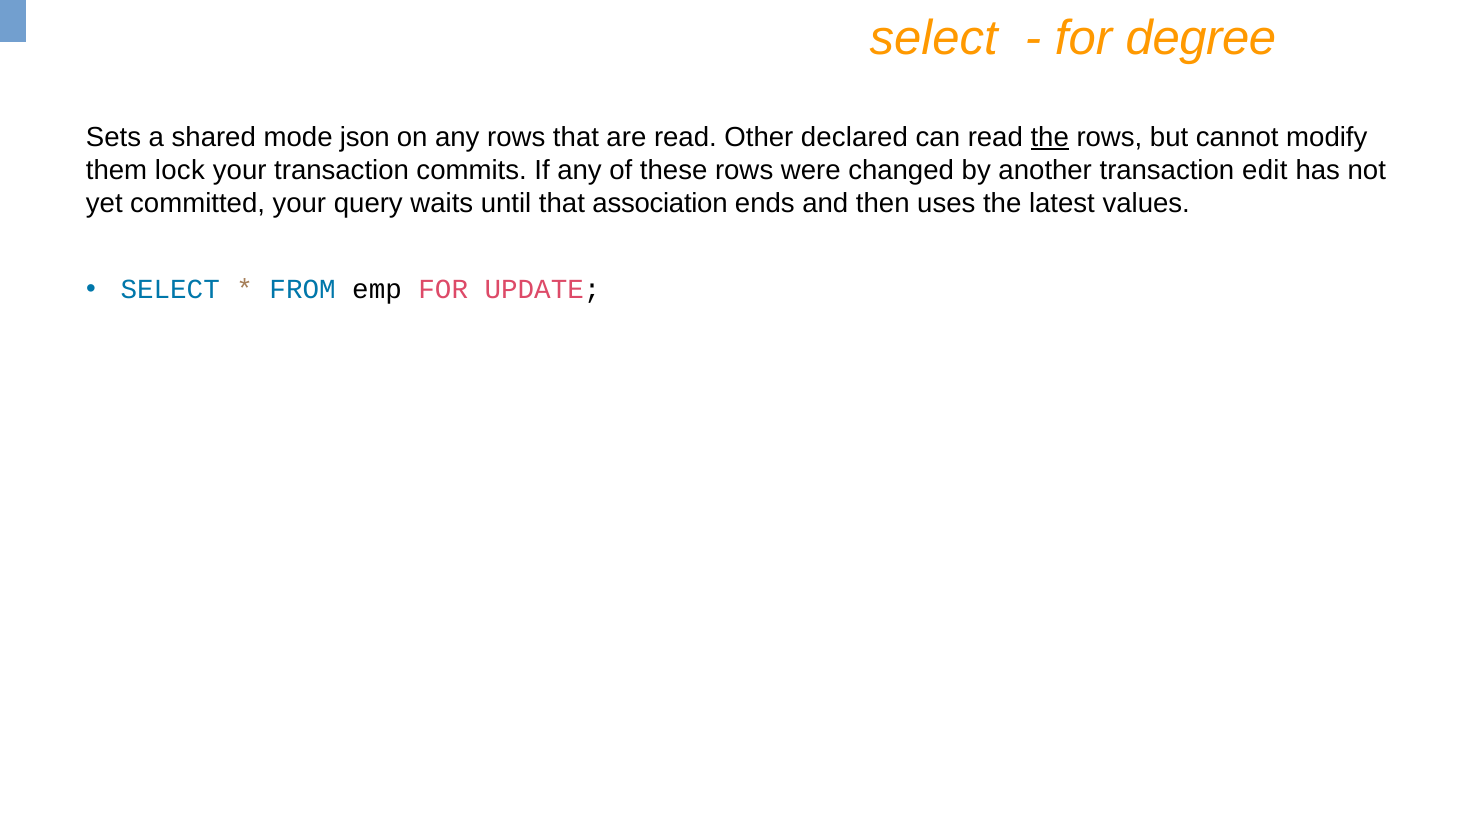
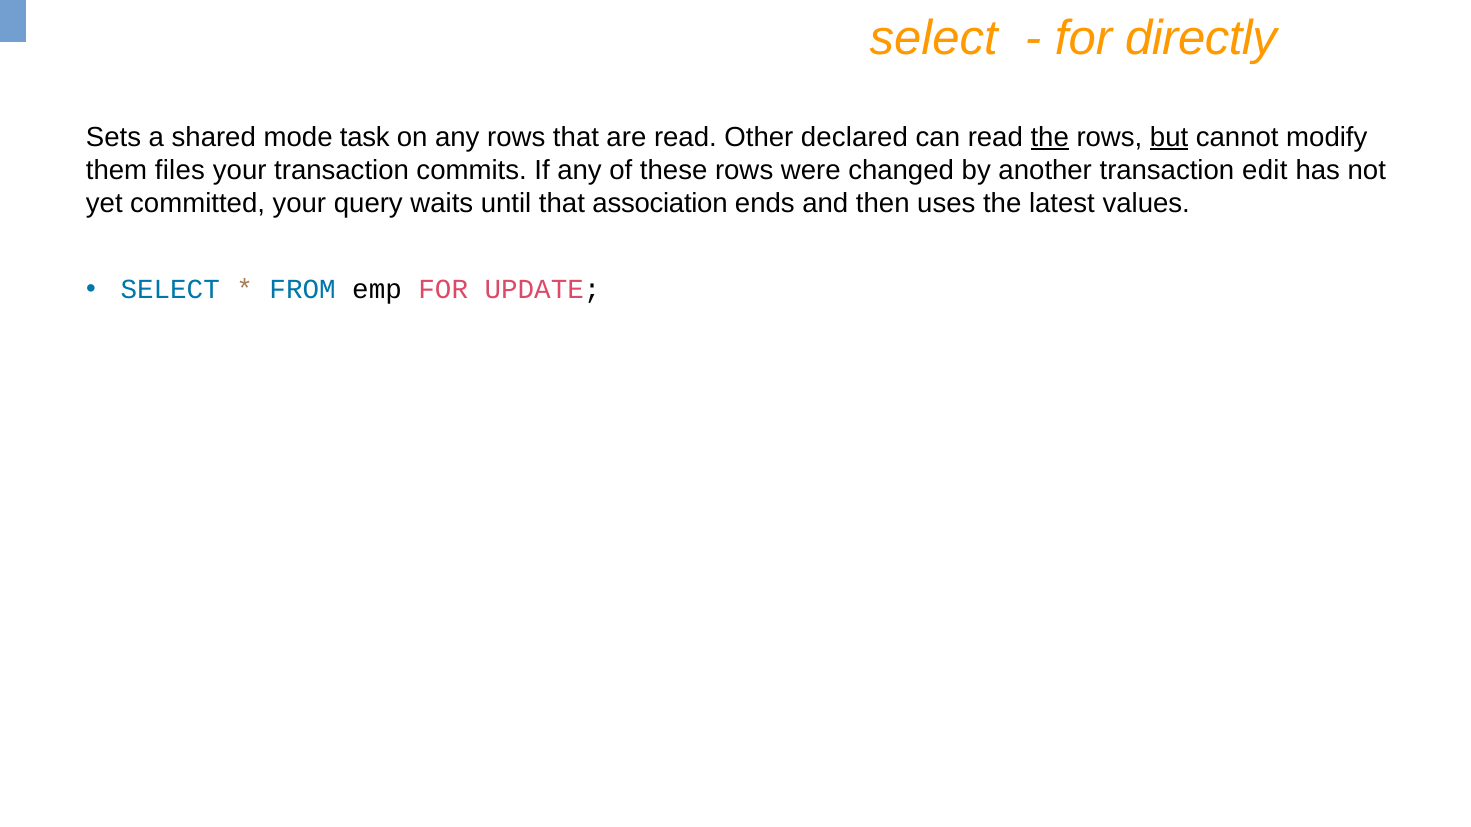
degree: degree -> directly
json: json -> task
but underline: none -> present
lock: lock -> files
